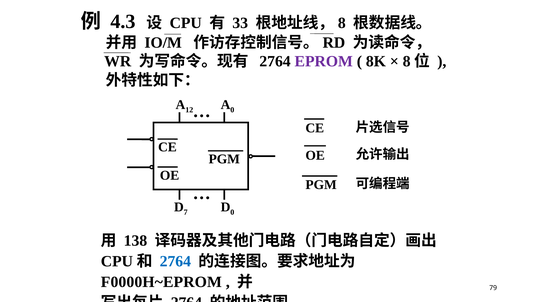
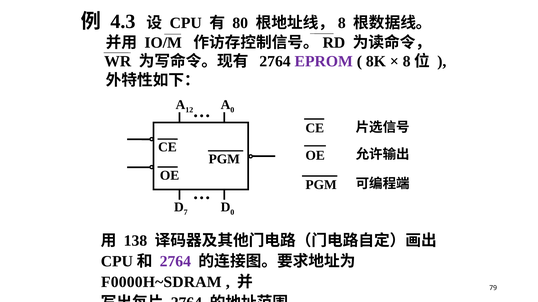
33: 33 -> 80
2764 at (175, 262) colour: blue -> purple
F0000H~EPROM: F0000H~EPROM -> F0000H~SDRAM
